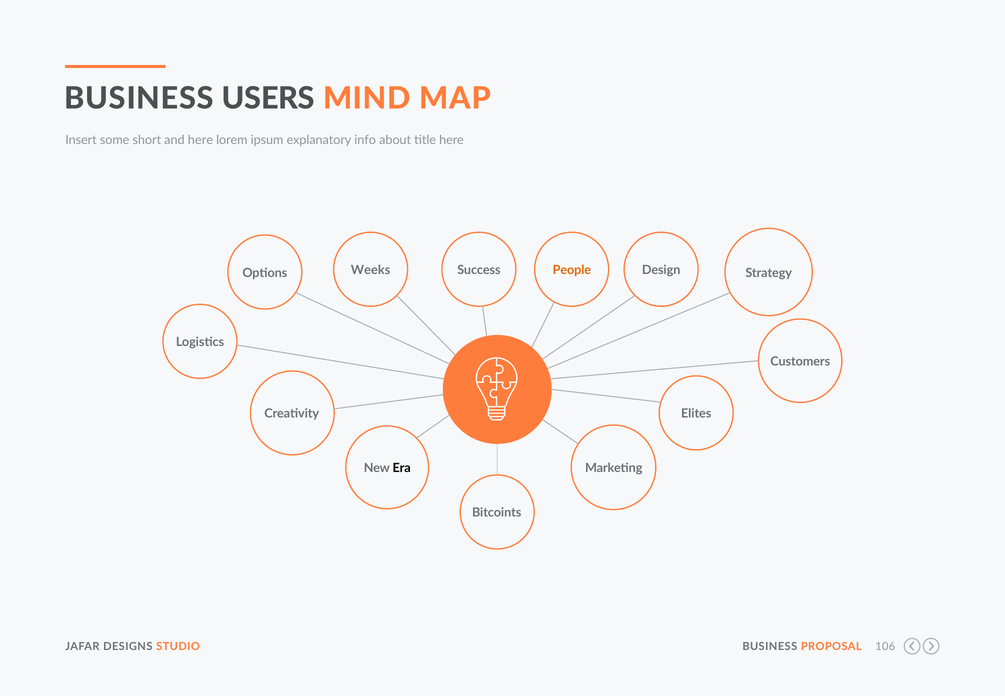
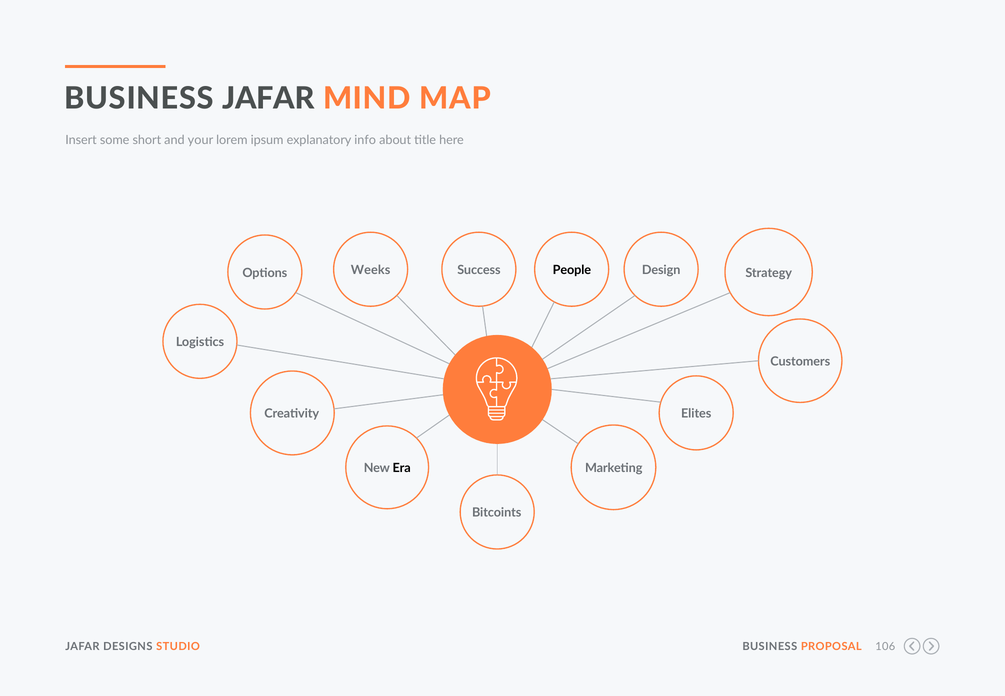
BUSINESS USERS: USERS -> JAFAR
and here: here -> your
People colour: orange -> black
